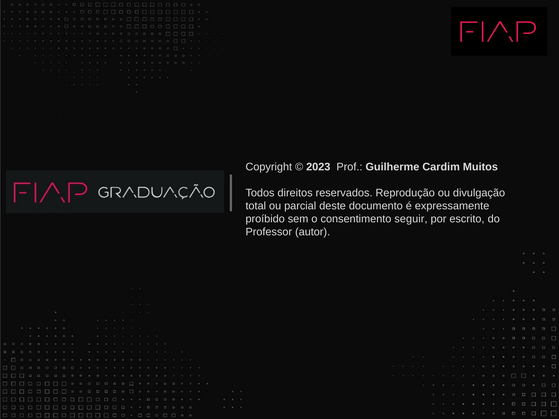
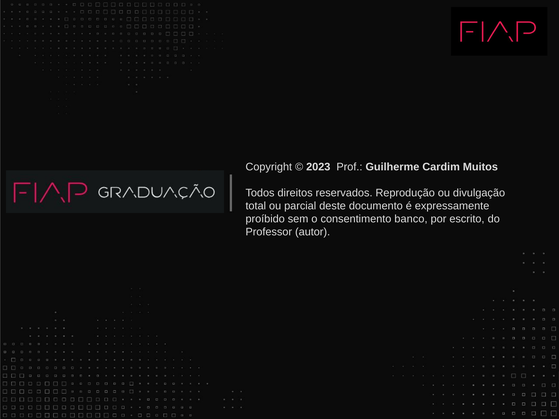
seguir: seguir -> banco
